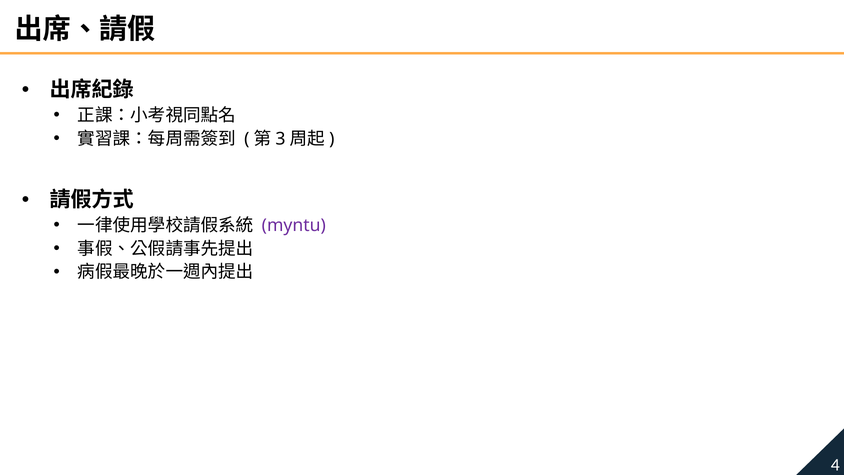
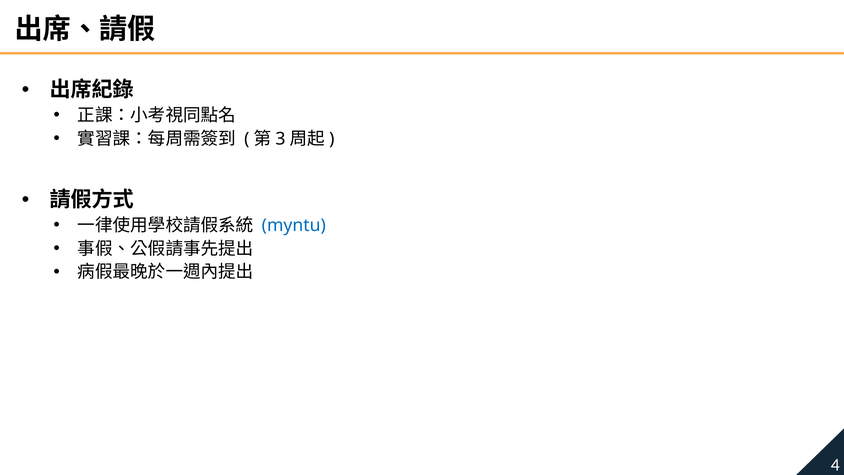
myntu colour: purple -> blue
